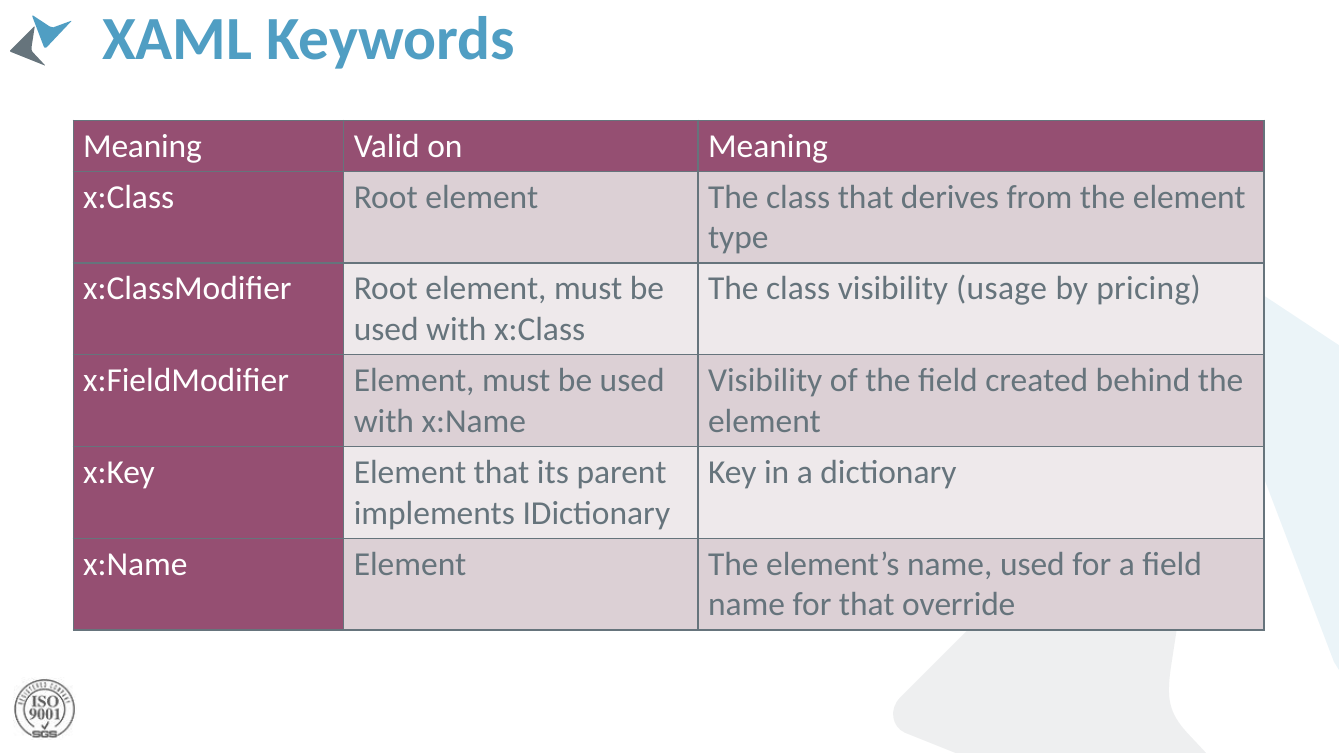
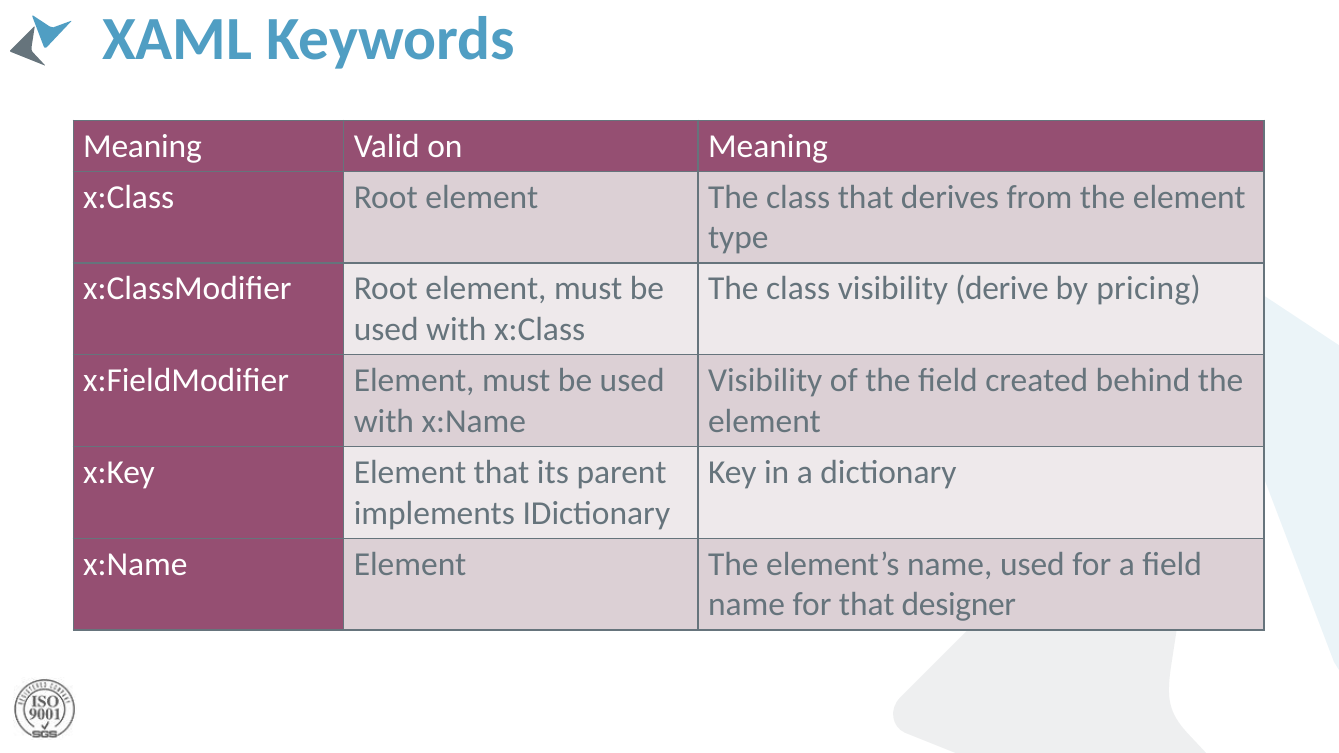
usage: usage -> derive
override: override -> designer
